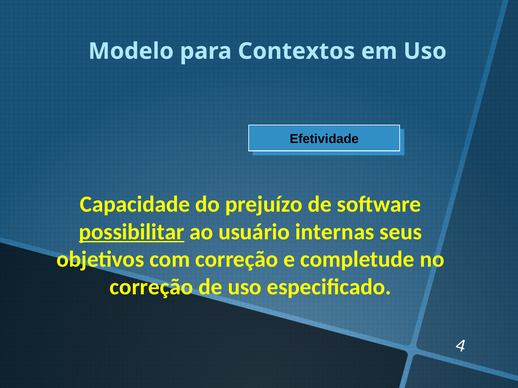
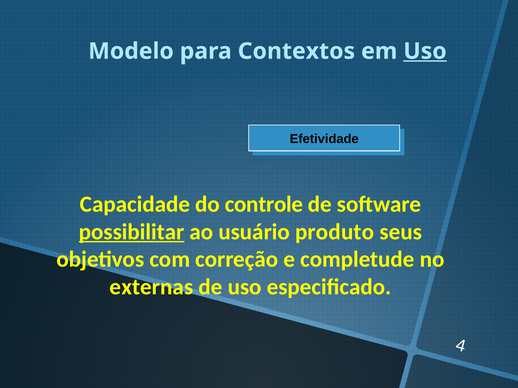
Uso at (425, 51) underline: none -> present
prejuízo: prejuízo -> controle
internas: internas -> produto
correção at (151, 287): correção -> externas
